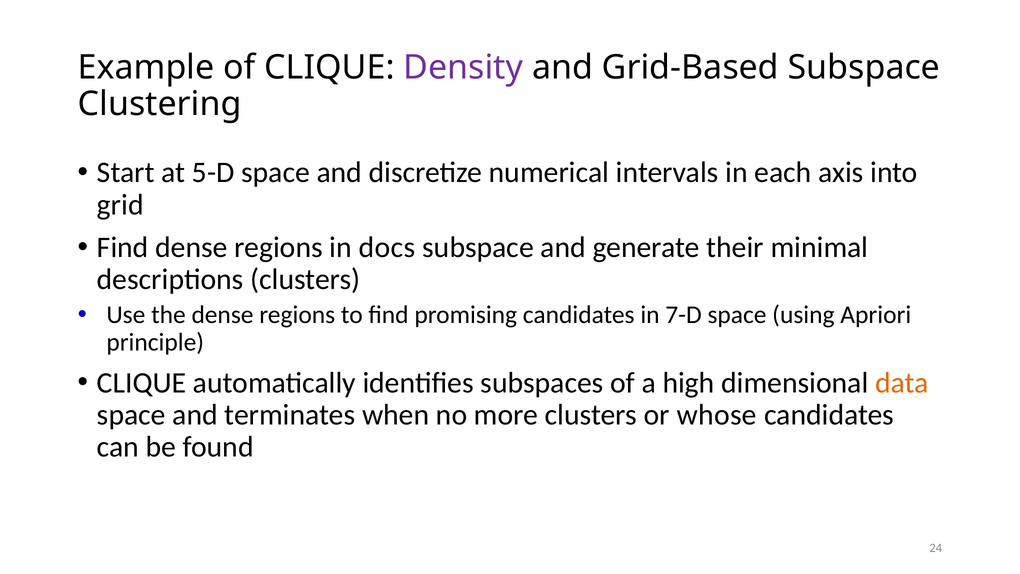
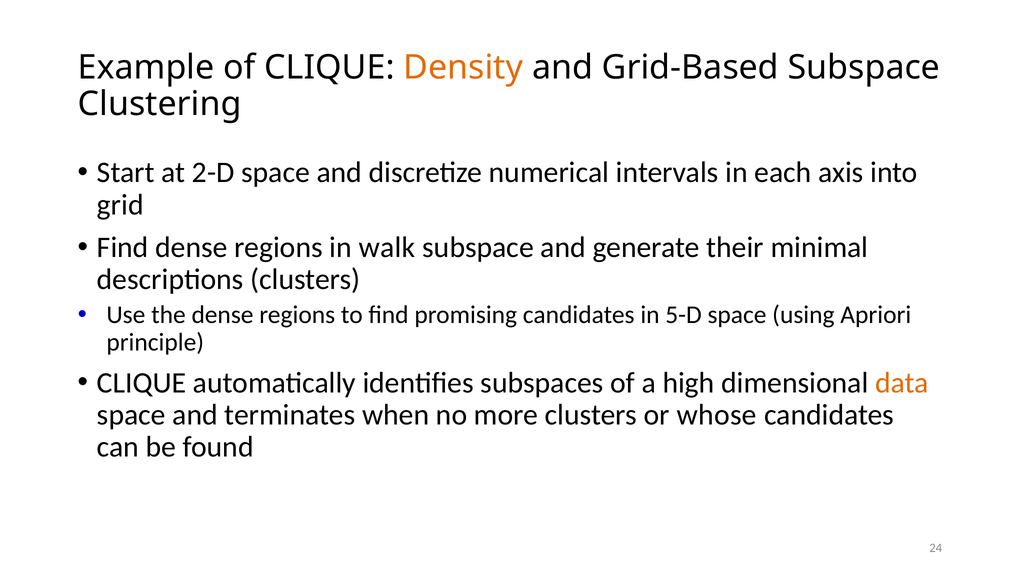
Density colour: purple -> orange
5-D: 5-D -> 2-D
docs: docs -> walk
7-D: 7-D -> 5-D
